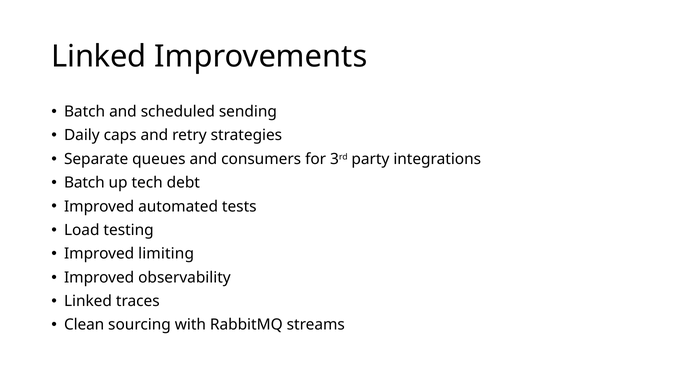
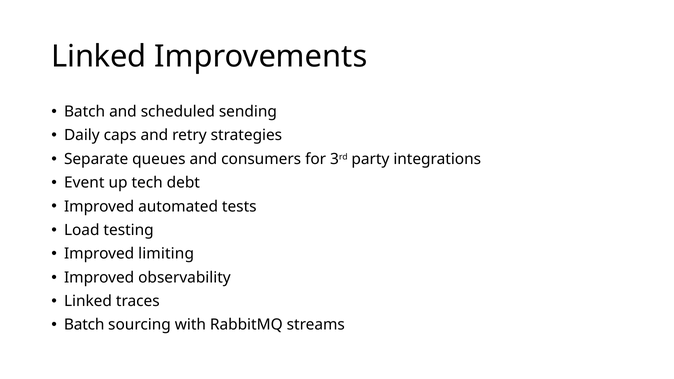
Batch at (84, 183): Batch -> Event
Clean at (84, 325): Clean -> Batch
